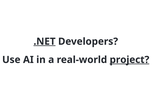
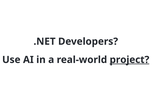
.NET underline: present -> none
